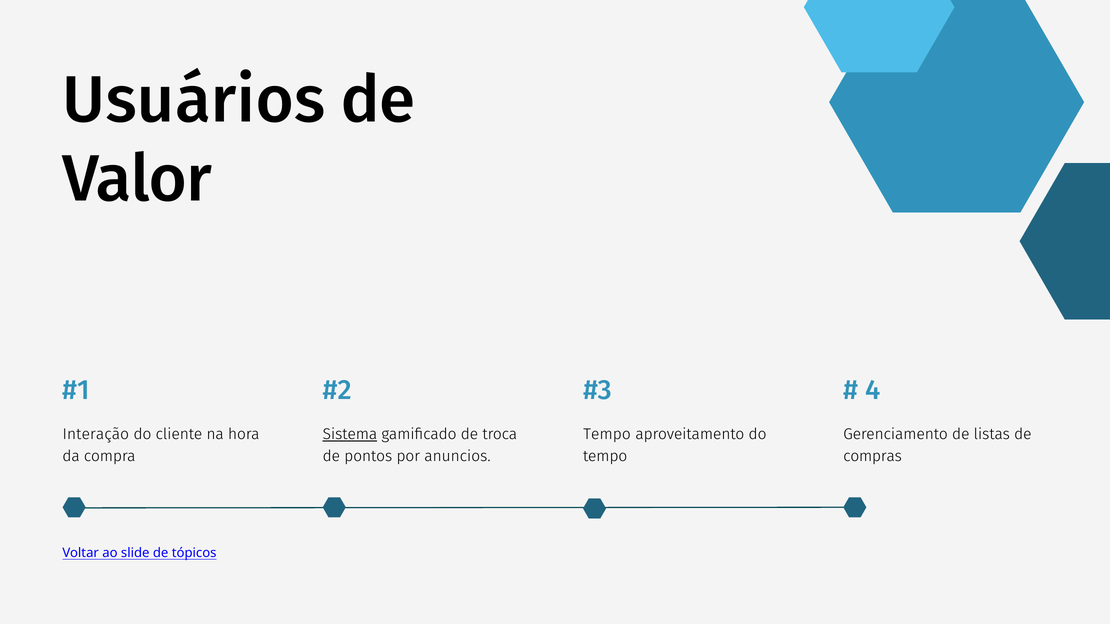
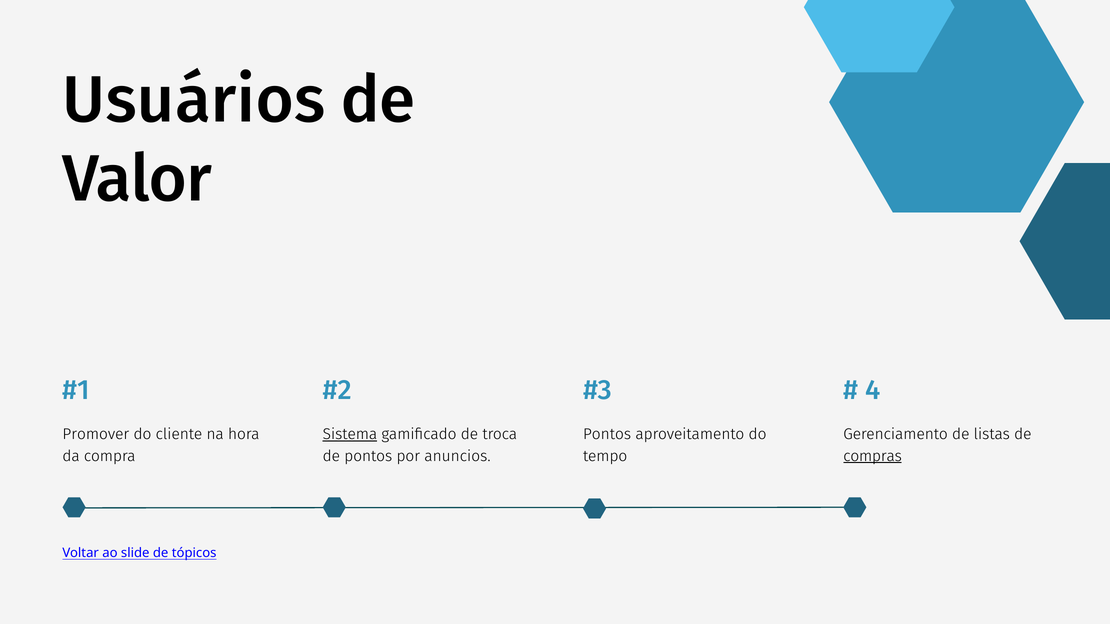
Interação: Interação -> Promover
Tempo at (607, 435): Tempo -> Pontos
compras underline: none -> present
